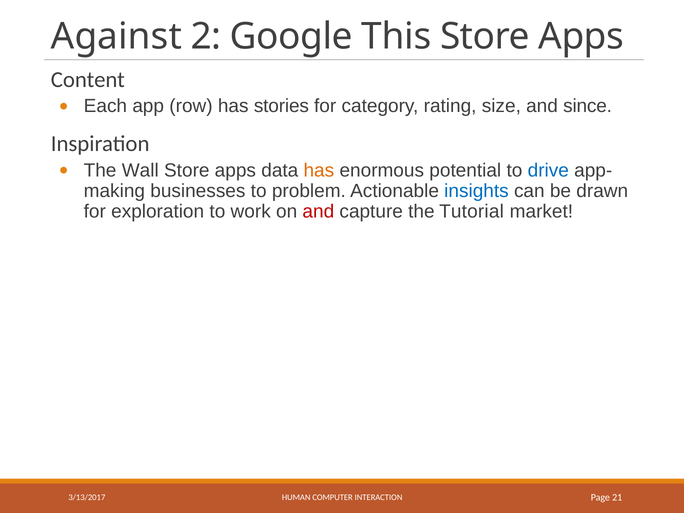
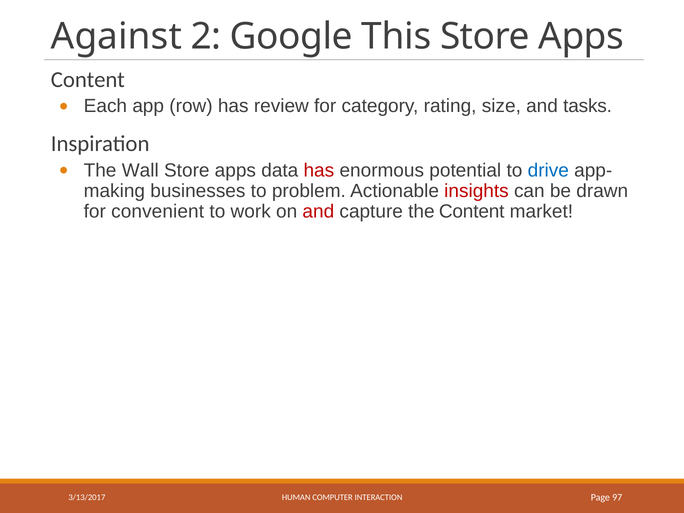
stories: stories -> review
since: since -> tasks
has at (319, 170) colour: orange -> red
insights colour: blue -> red
exploration: exploration -> convenient
the Tutorial: Tutorial -> Content
21: 21 -> 97
